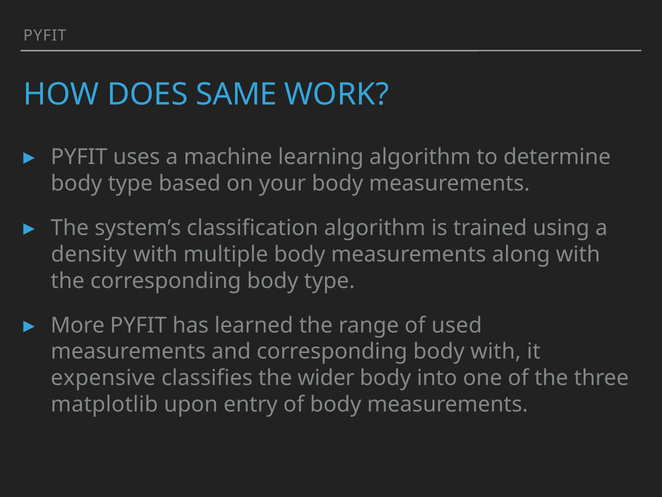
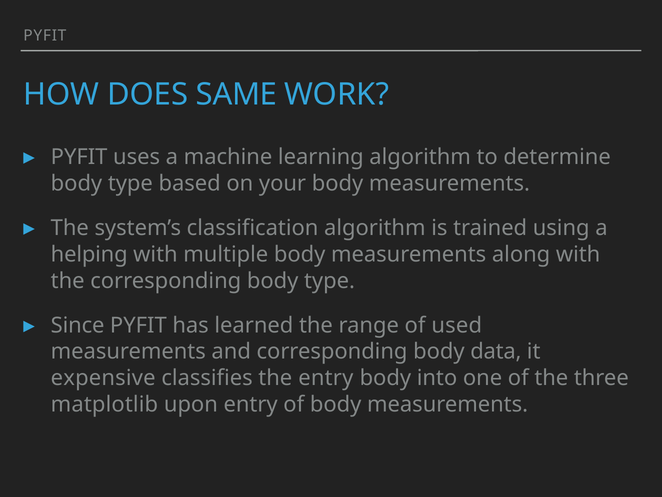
density: density -> helping
More: More -> Since
body with: with -> data
the wider: wider -> entry
